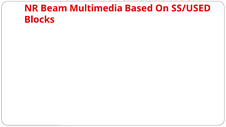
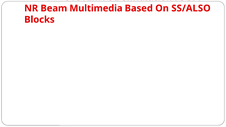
SS/USED: SS/USED -> SS/ALSO
